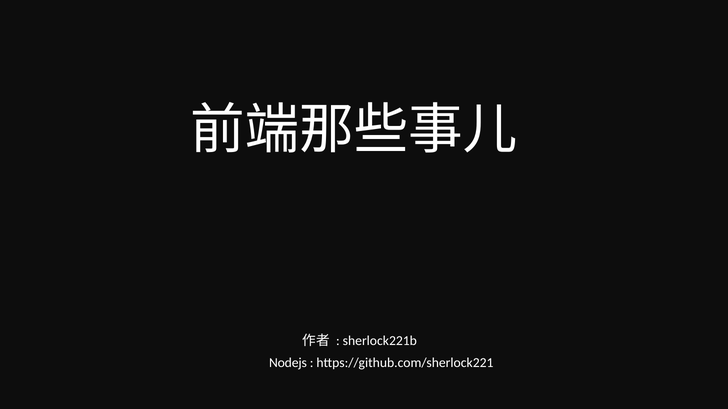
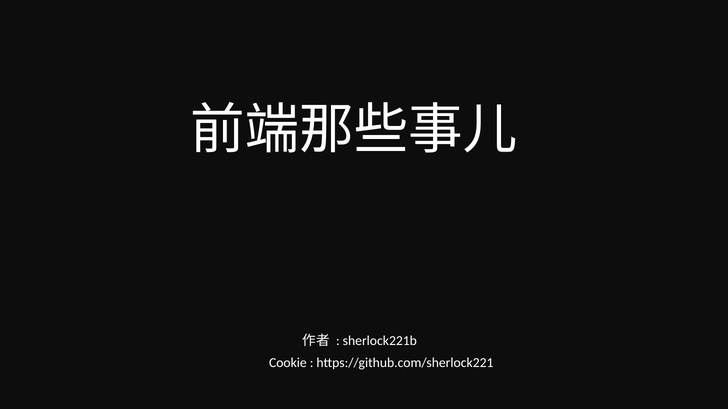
Nodejs: Nodejs -> Cookie
